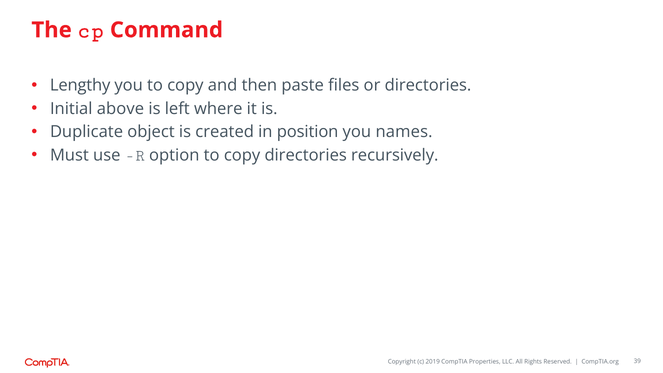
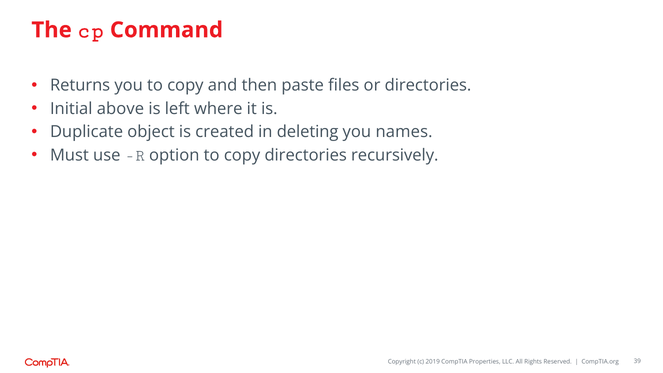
Lengthy: Lengthy -> Returns
position: position -> deleting
